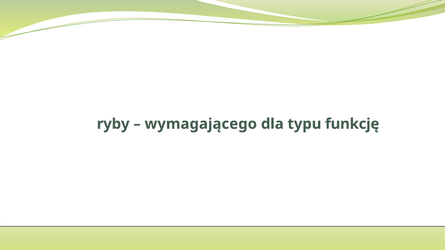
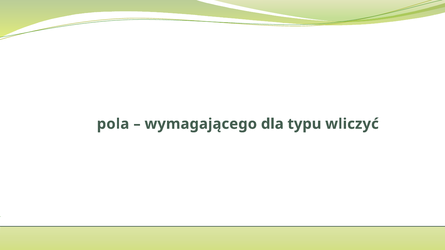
ryby: ryby -> pola
funkcję: funkcję -> wliczyć
